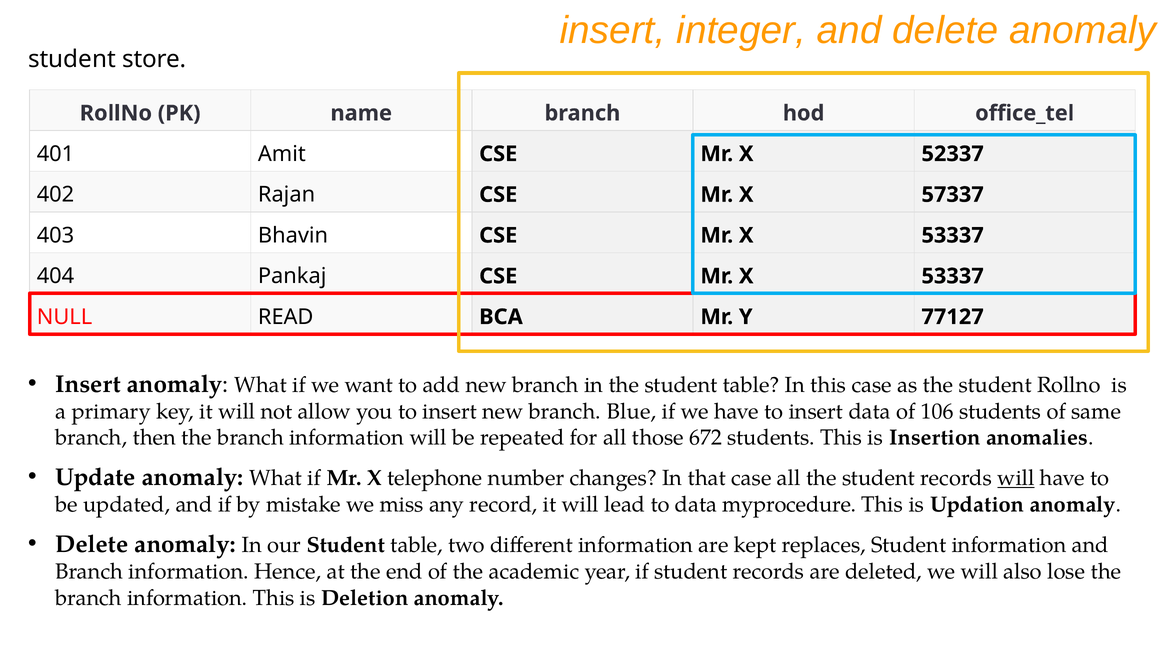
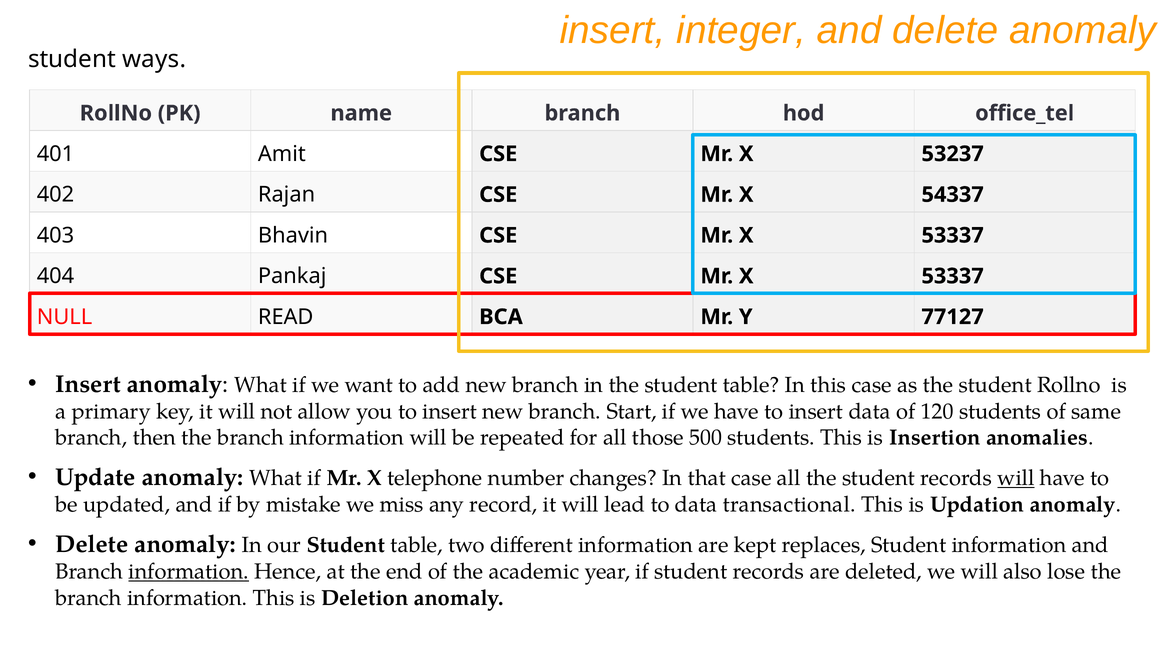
store: store -> ways
52337: 52337 -> 53237
57337: 57337 -> 54337
Blue: Blue -> Start
106: 106 -> 120
672: 672 -> 500
myprocedure: myprocedure -> transactional
information at (189, 572) underline: none -> present
